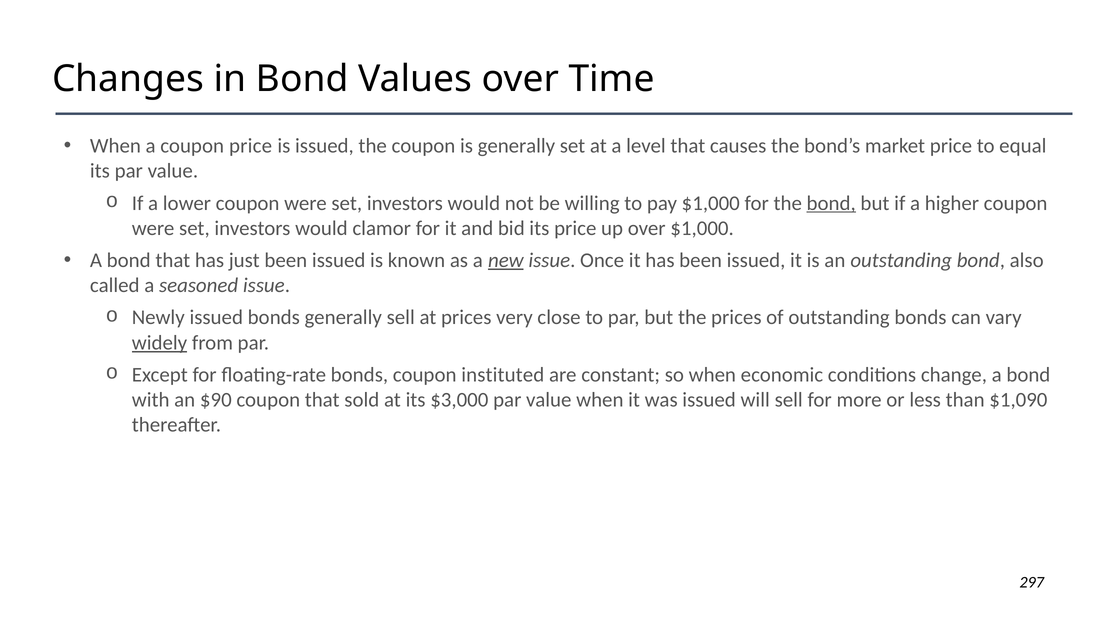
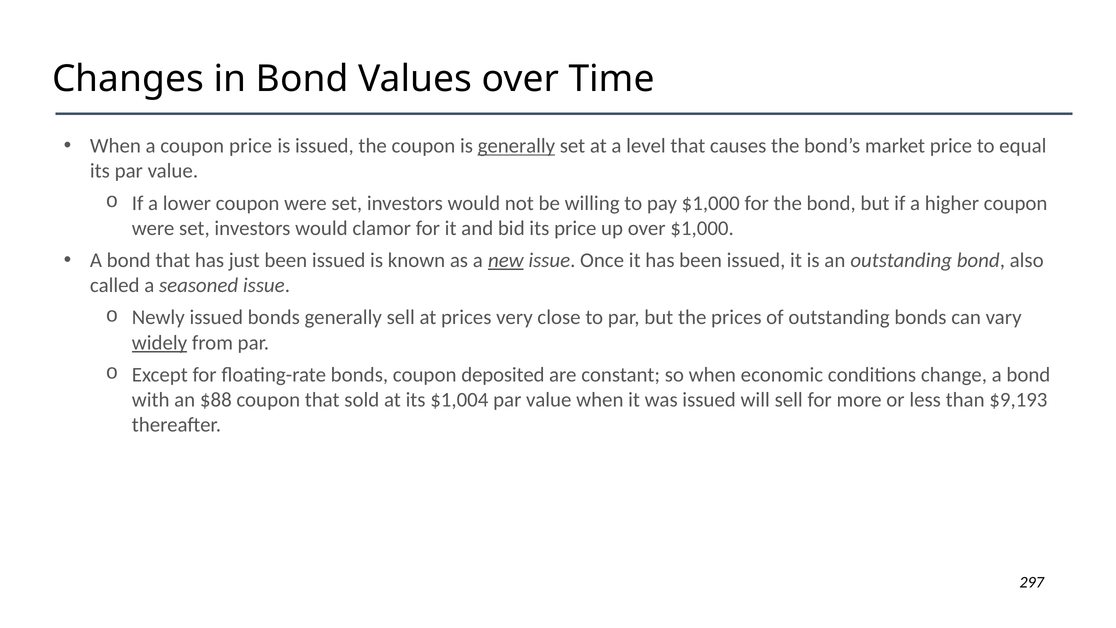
generally at (516, 146) underline: none -> present
bond at (831, 203) underline: present -> none
instituted: instituted -> deposited
$90: $90 -> $88
$3,000: $3,000 -> $1,004
$1,090: $1,090 -> $9,193
